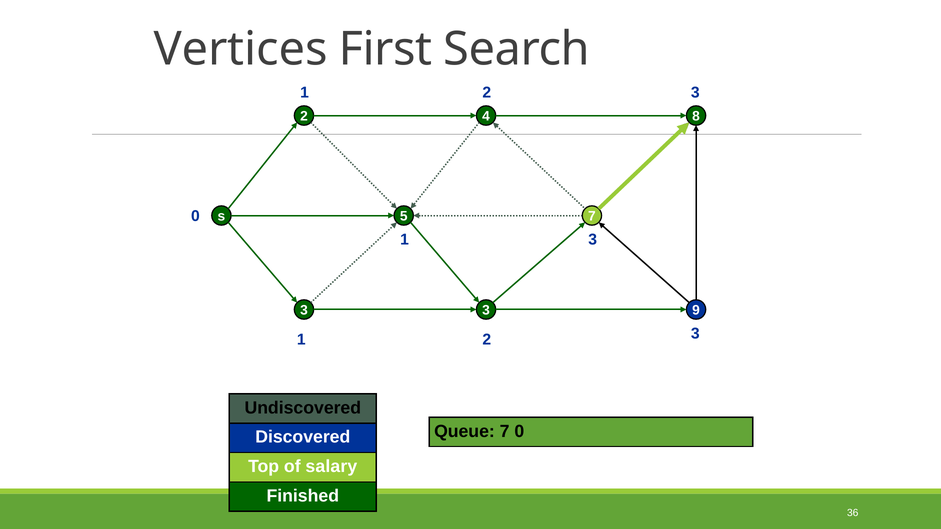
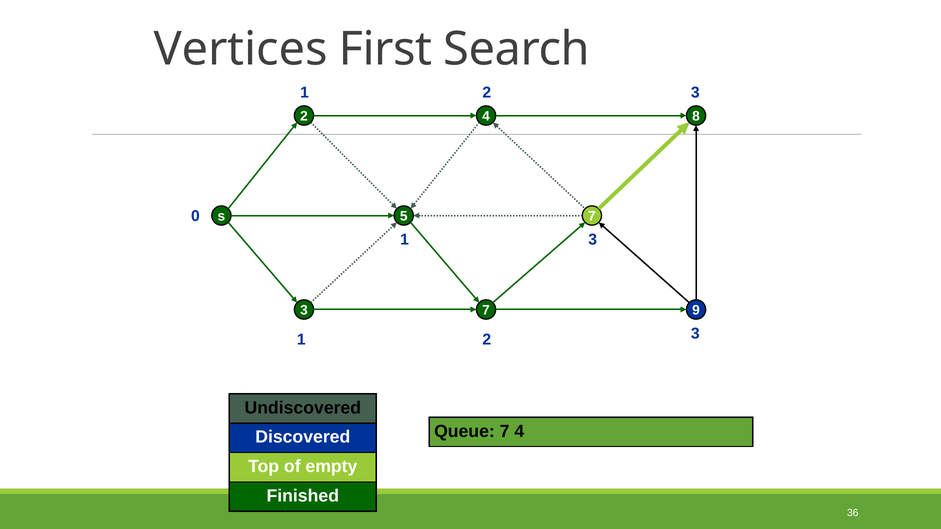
3 at (486, 311): 3 -> 7
7 0: 0 -> 4
salary: salary -> empty
